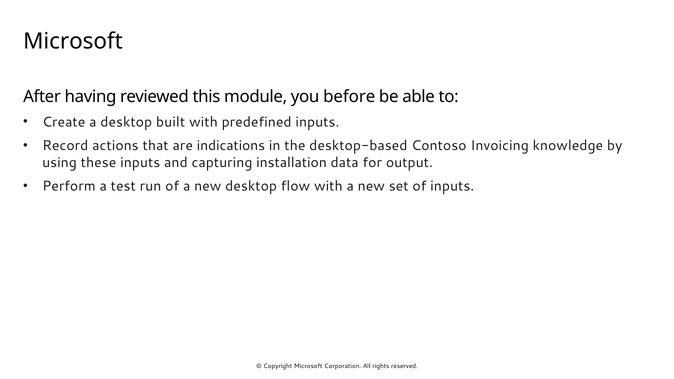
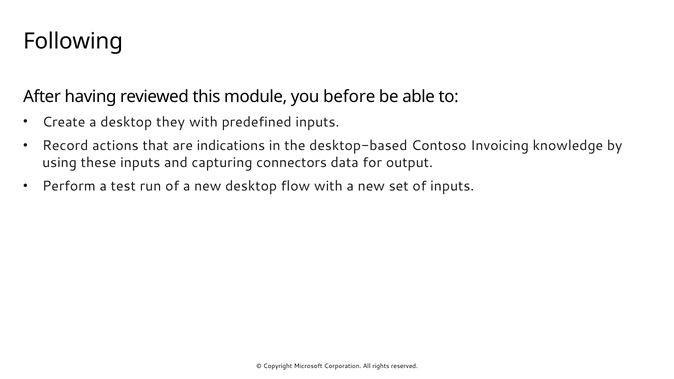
Microsoft at (73, 41): Microsoft -> Following
built: built -> they
installation: installation -> connectors
